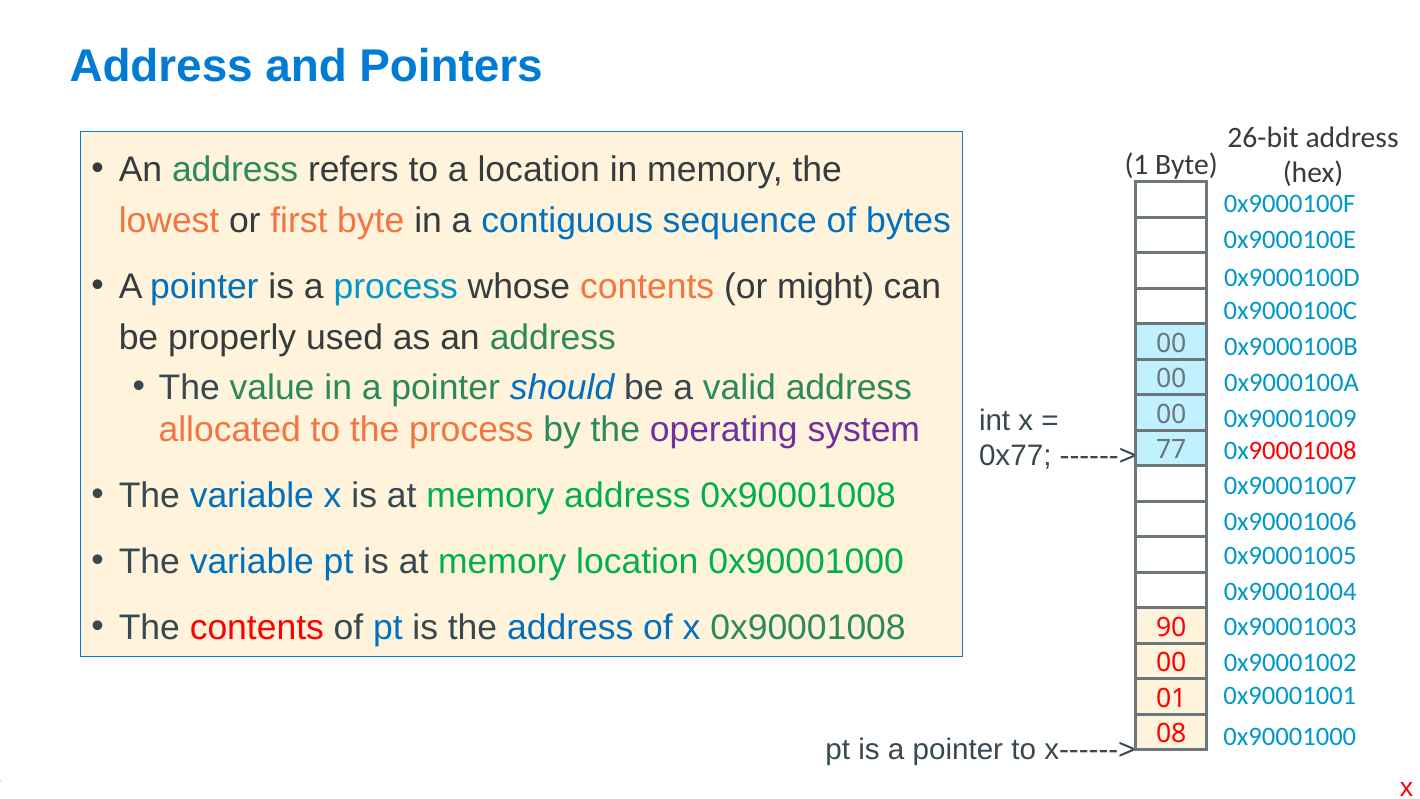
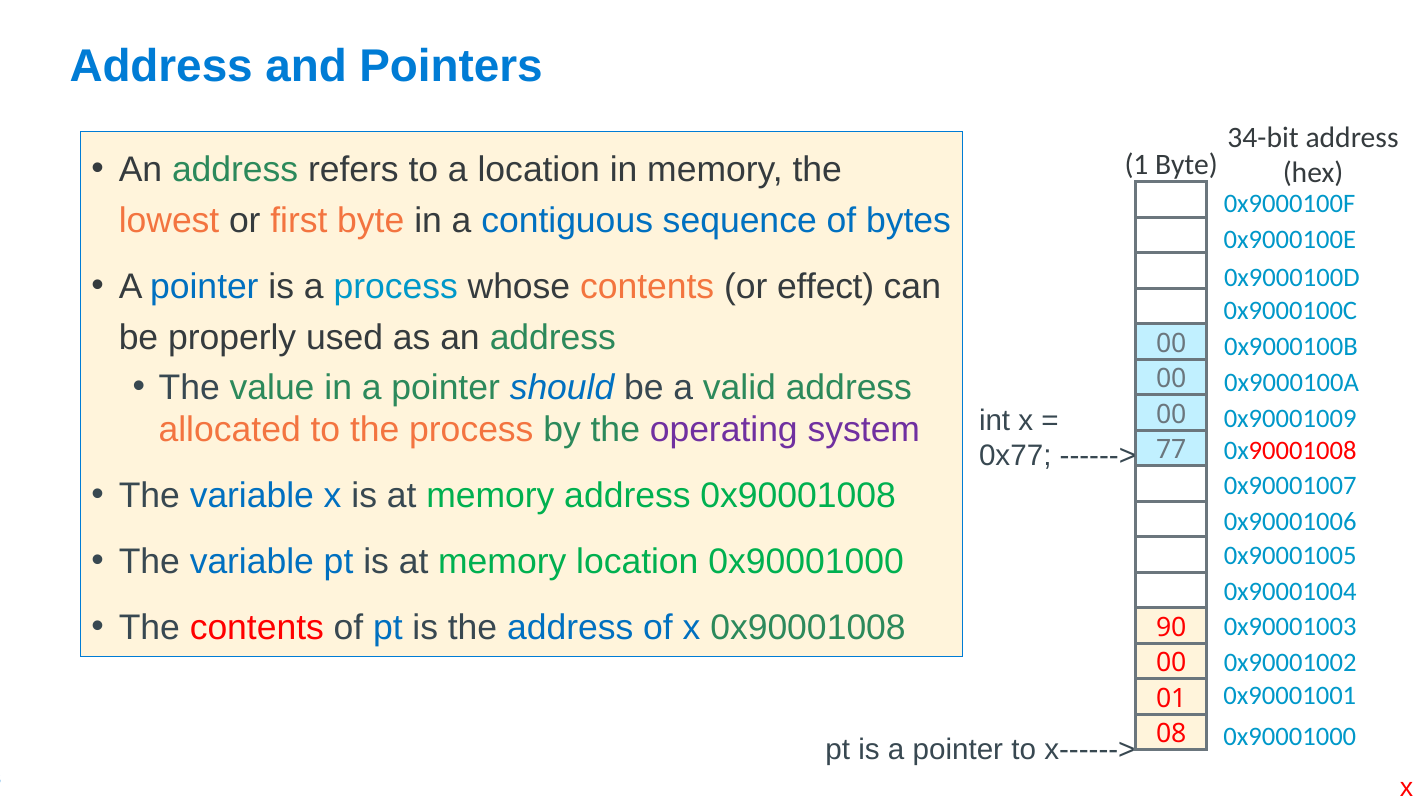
26-bit: 26-bit -> 34-bit
might: might -> effect
